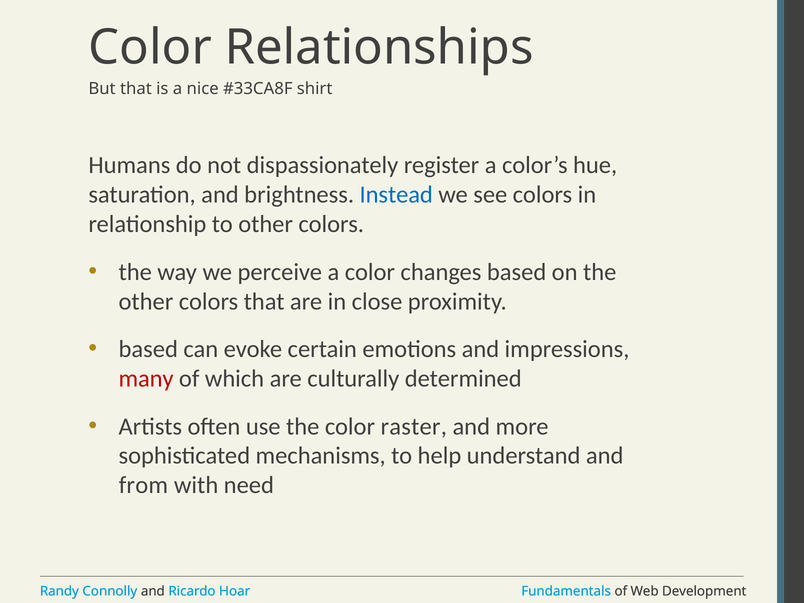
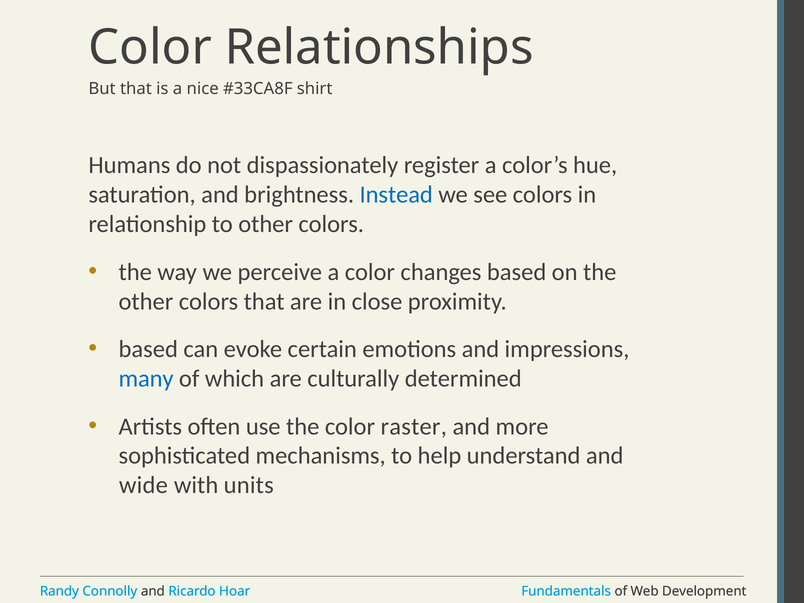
many colour: red -> blue
from: from -> wide
need: need -> units
